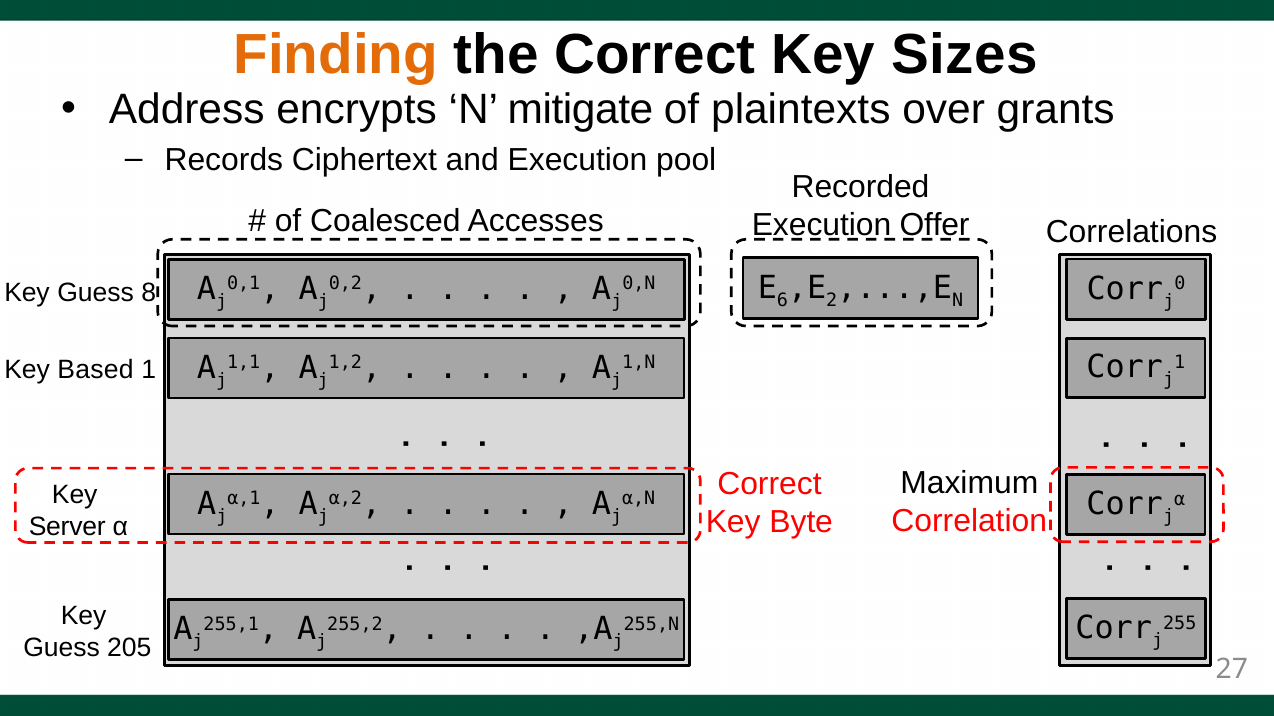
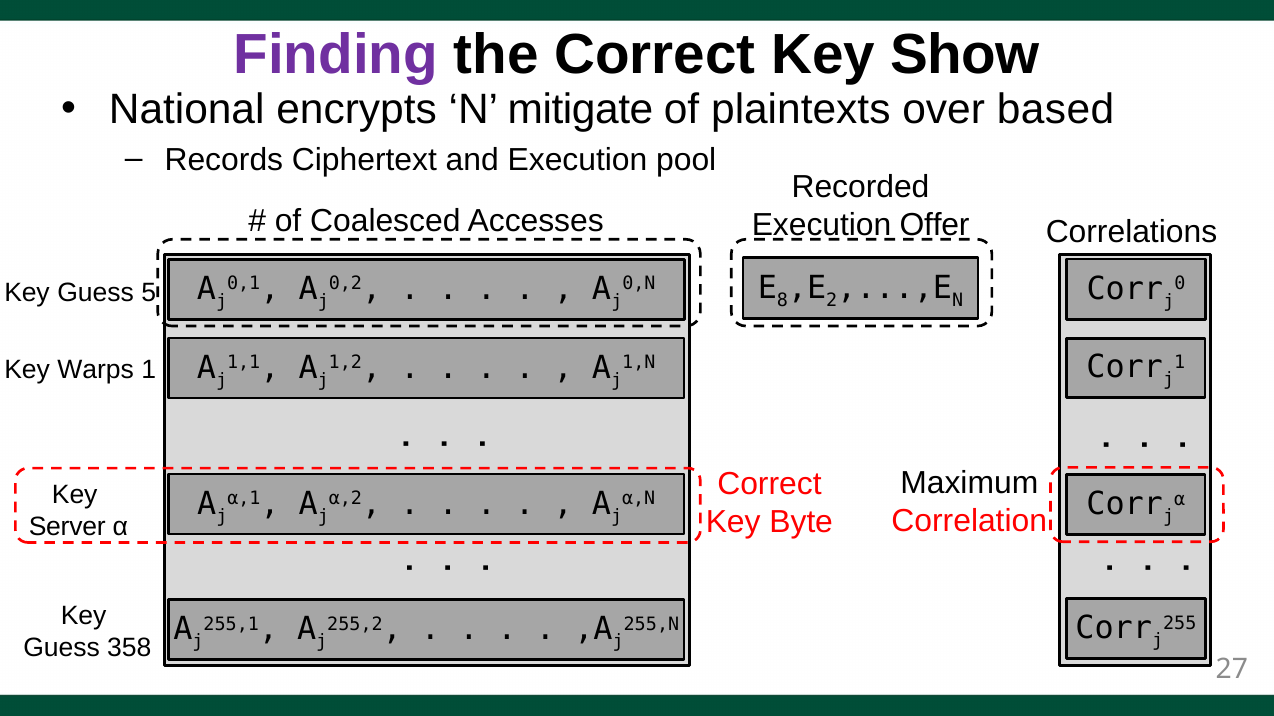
Finding colour: orange -> purple
Sizes: Sizes -> Show
Address: Address -> National
grants: grants -> based
6: 6 -> 8
8: 8 -> 5
Based: Based -> Warps
205: 205 -> 358
